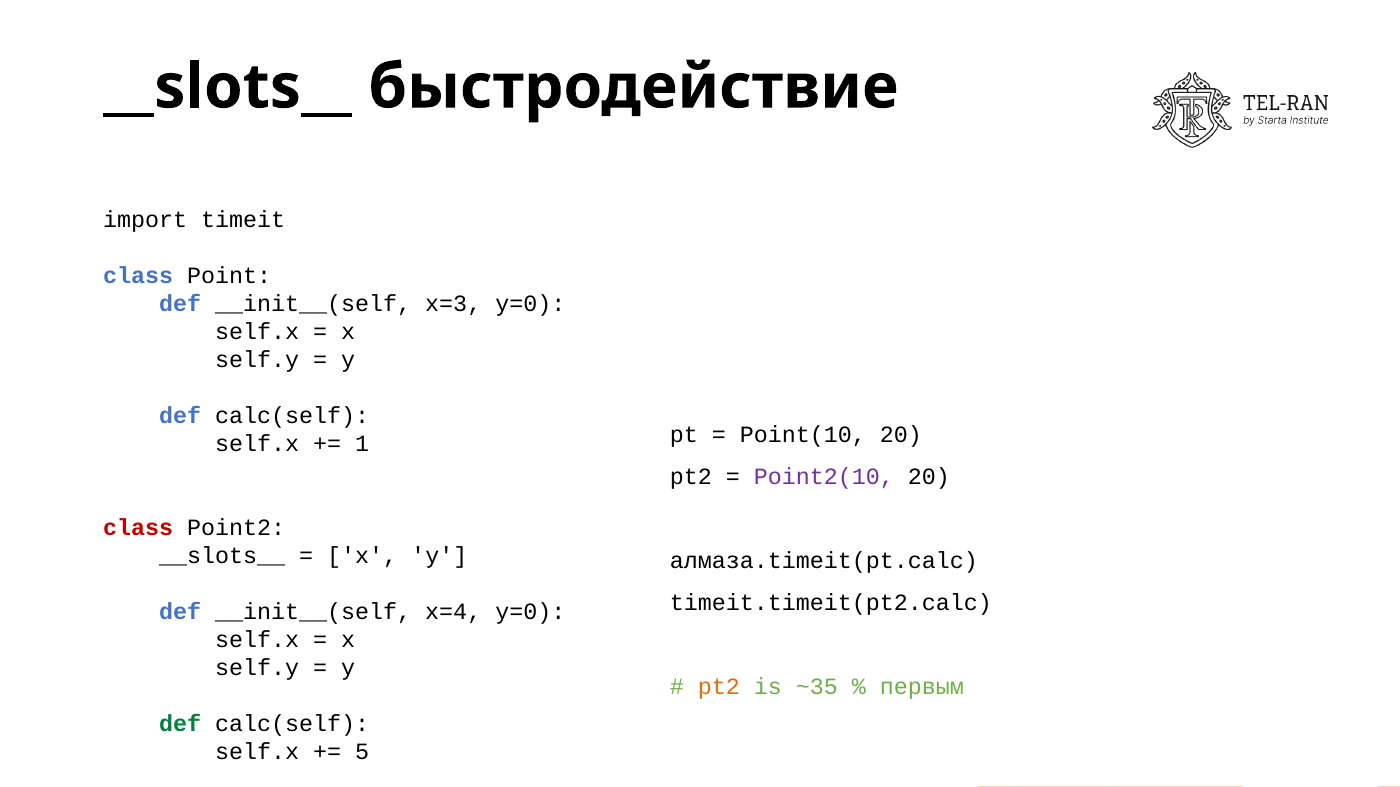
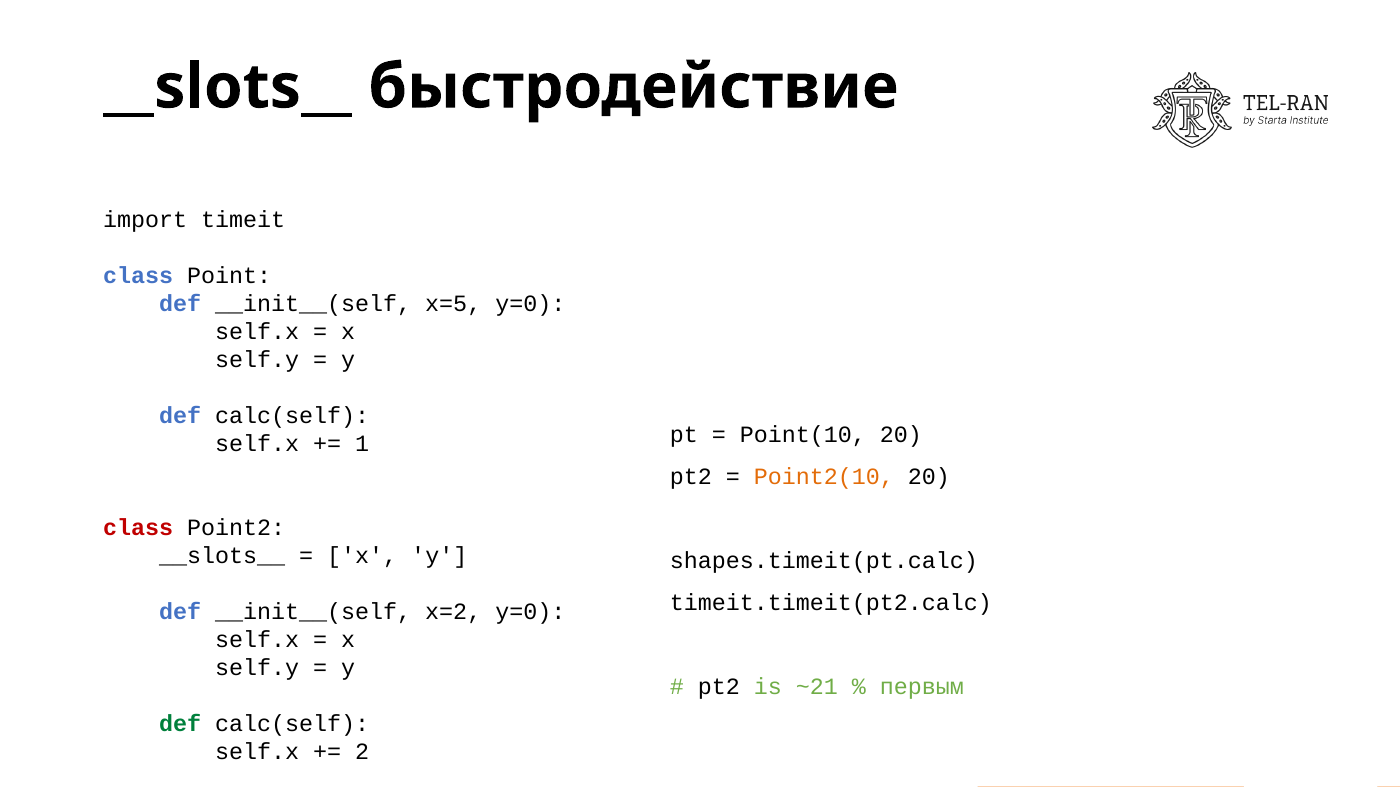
x=3: x=3 -> x=5
Point2(10 colour: purple -> orange
алмаза.timeit(pt.calc: алмаза.timeit(pt.calc -> shapes.timeit(pt.calc
x=4: x=4 -> x=2
pt2 at (719, 687) colour: orange -> black
~35: ~35 -> ~21
5: 5 -> 2
